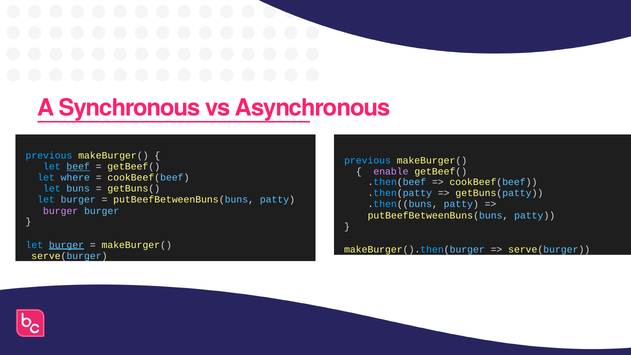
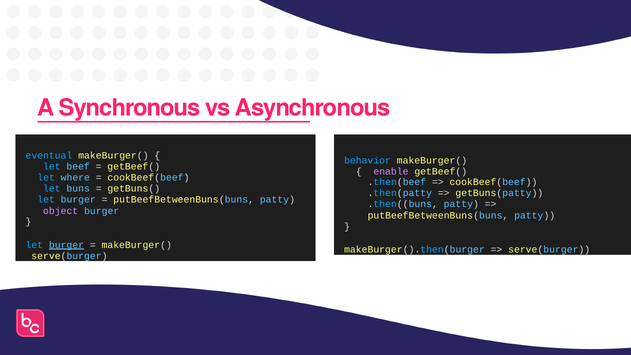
previous at (49, 155): previous -> eventual
previous at (368, 160): previous -> behavior
beef underline: present -> none
burger at (61, 211): burger -> object
